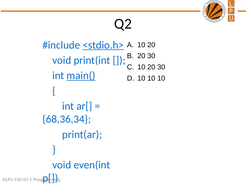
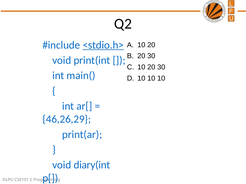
main( underline: present -> none
68,36,34: 68,36,34 -> 46,26,29
even(int: even(int -> diary(int
